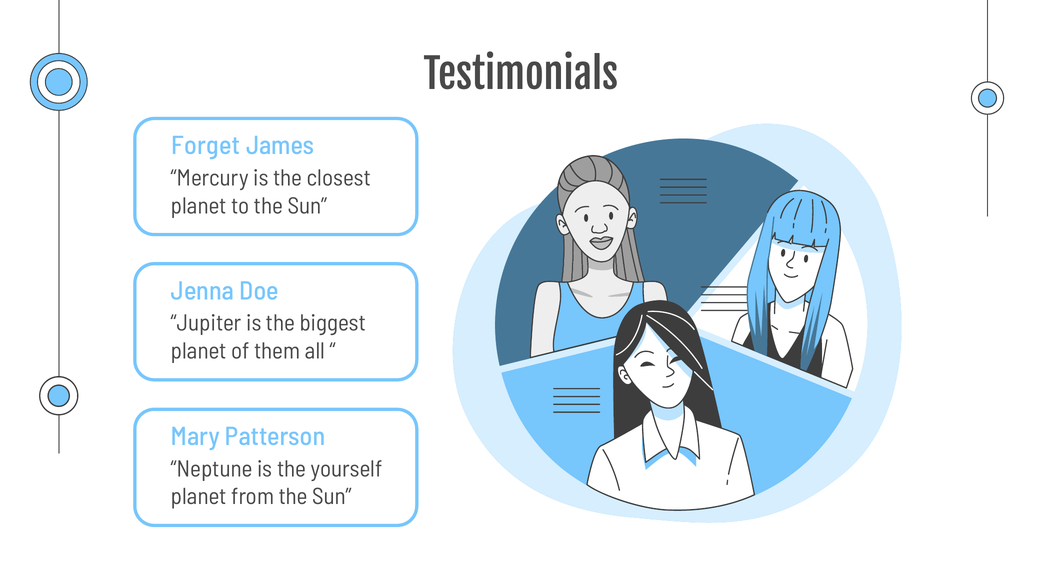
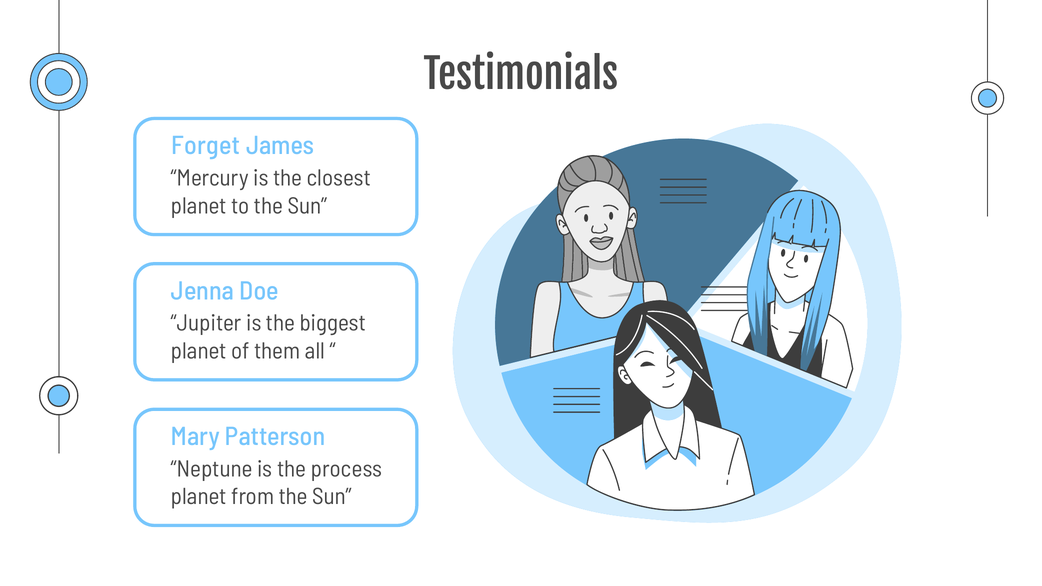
yourself: yourself -> process
